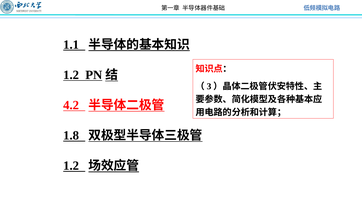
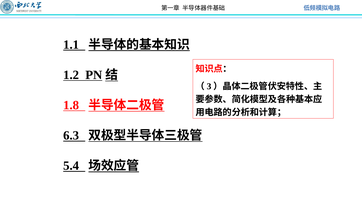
4.2: 4.2 -> 1.8
1.8: 1.8 -> 6.3
1.2 at (71, 166): 1.2 -> 5.4
